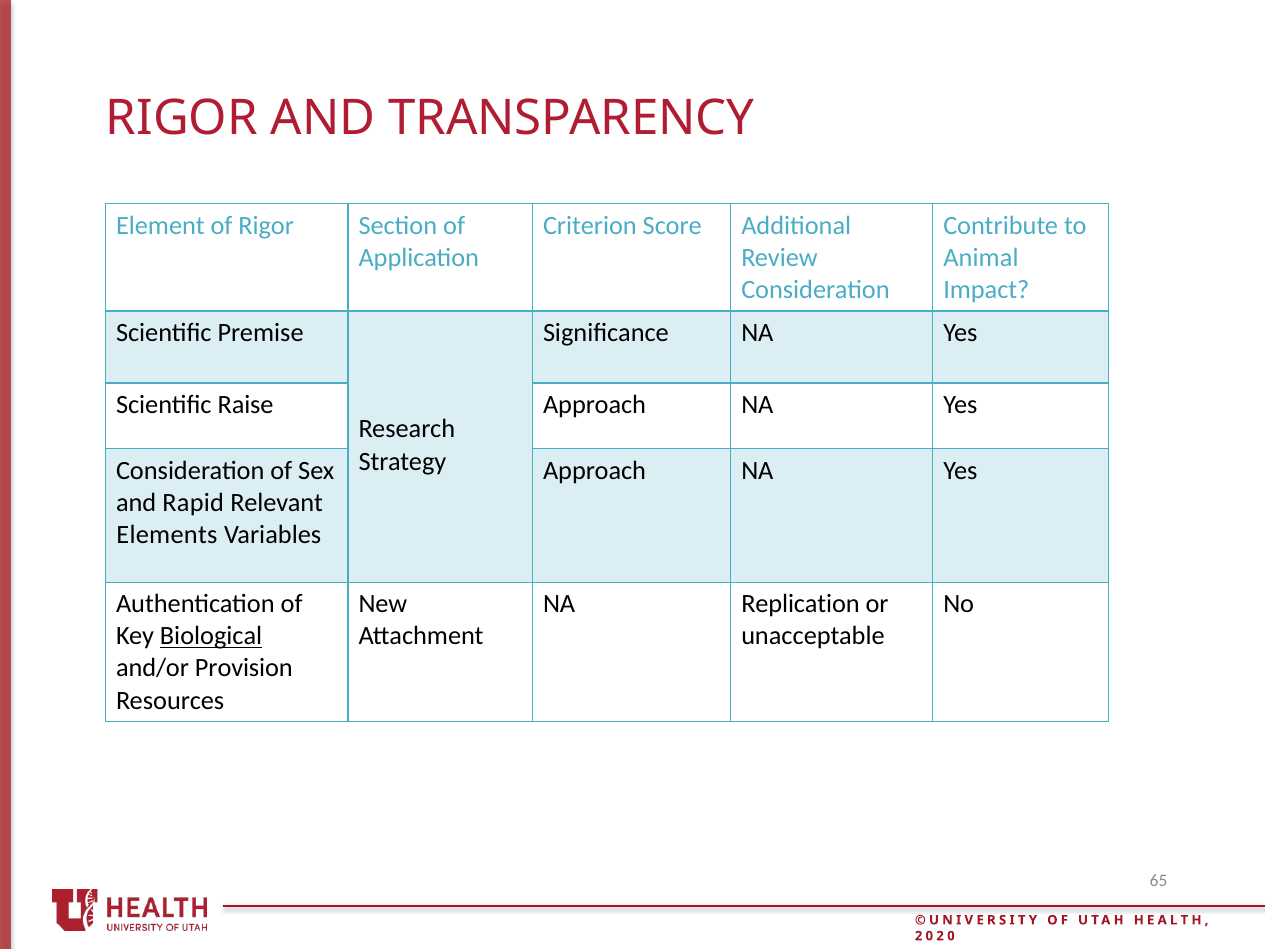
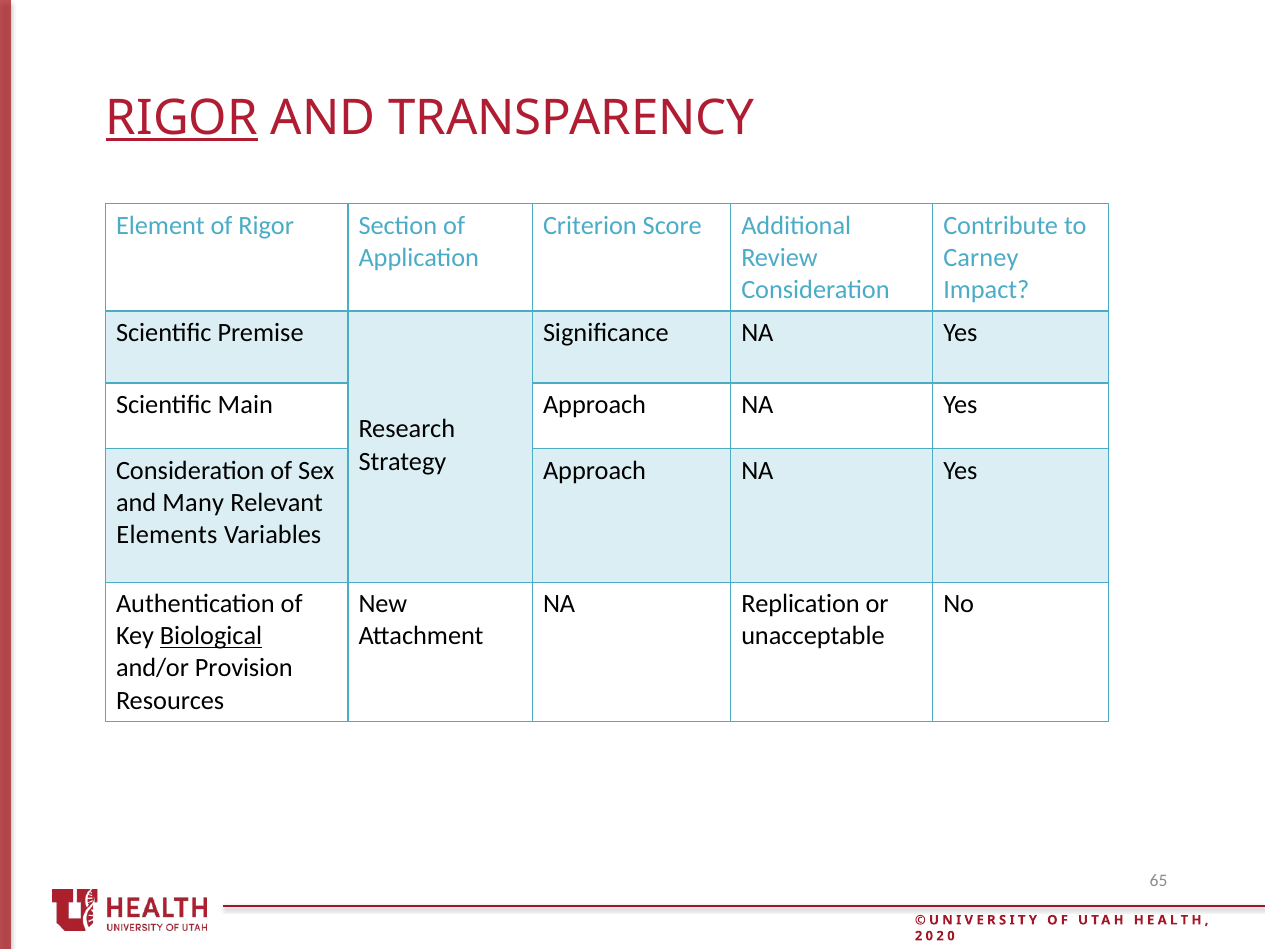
RIGOR at (182, 118) underline: none -> present
Animal: Animal -> Carney
Raise: Raise -> Main
Rapid: Rapid -> Many
